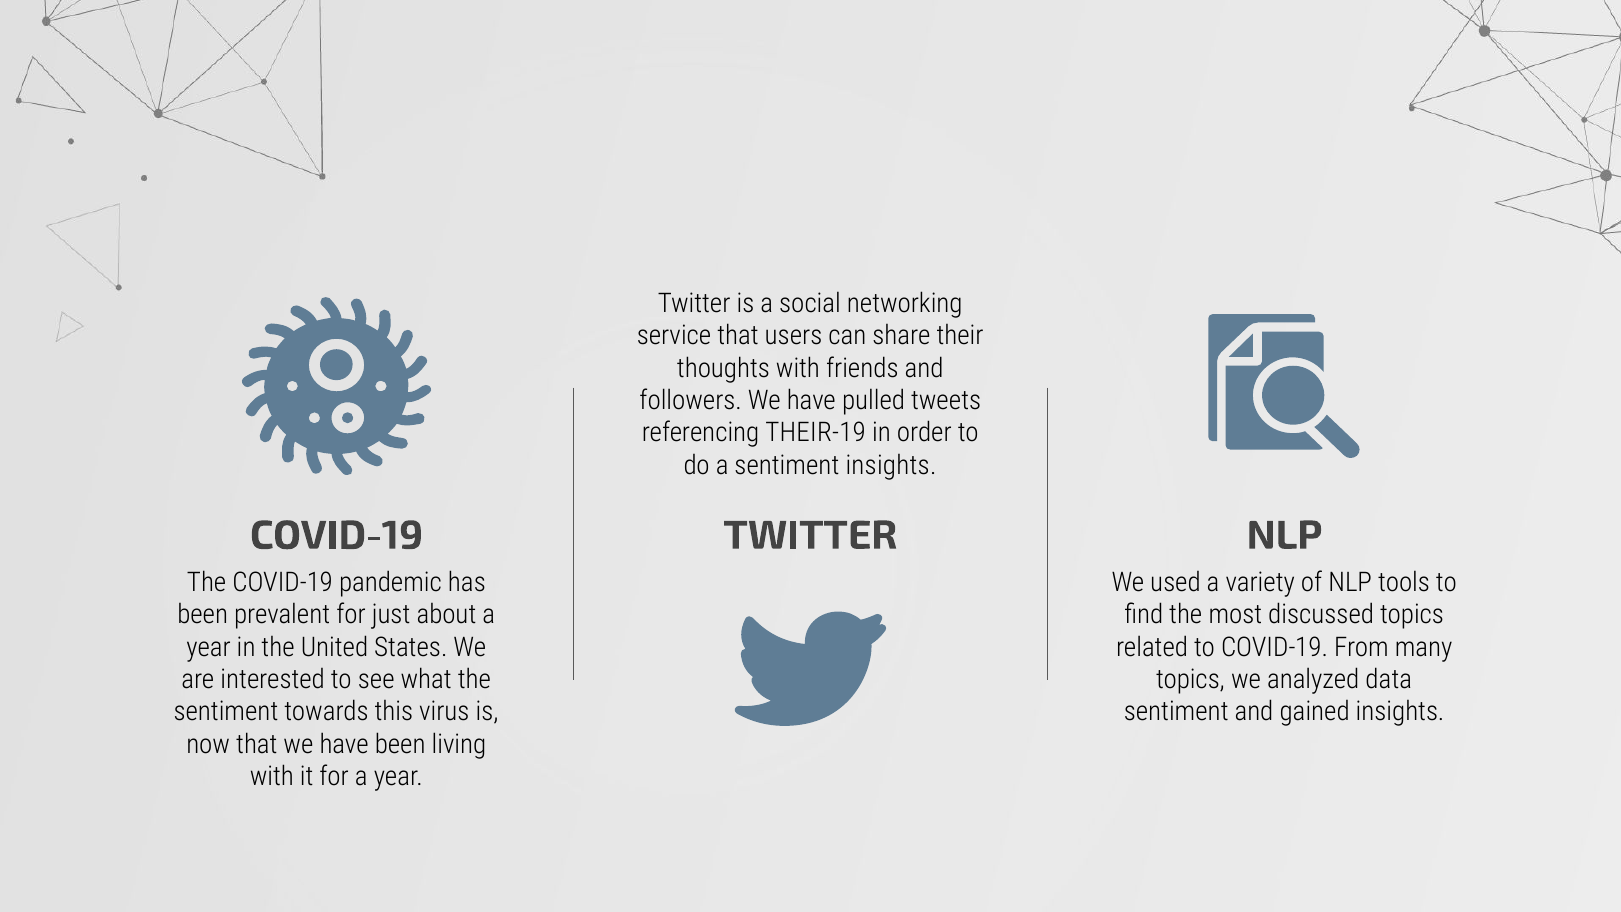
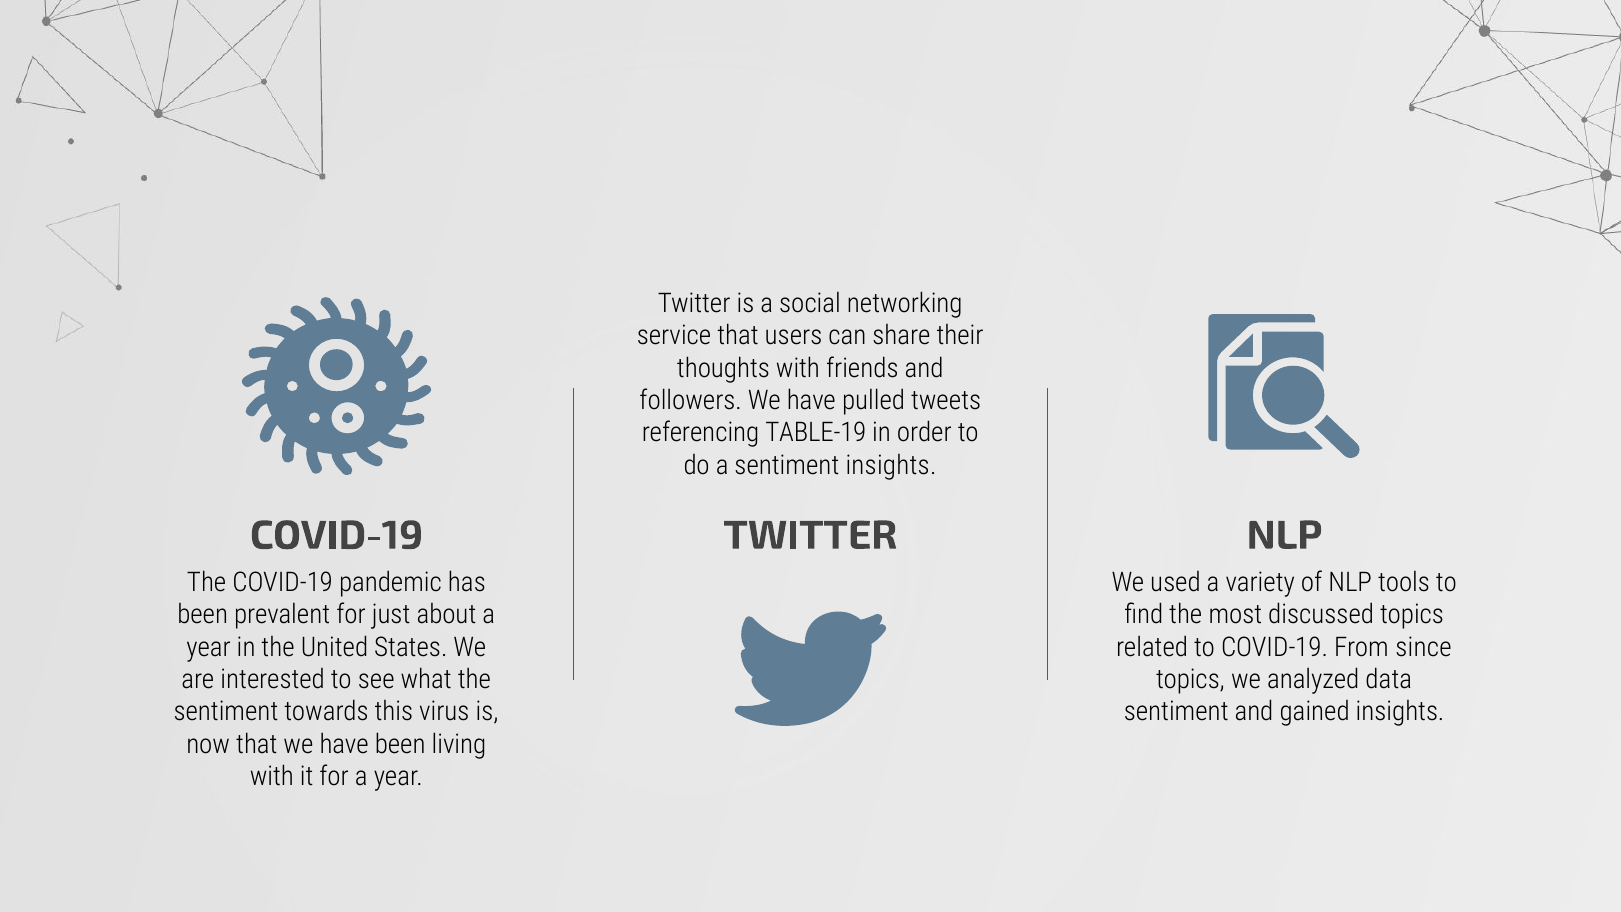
THEIR-19: THEIR-19 -> TABLE-19
many: many -> since
